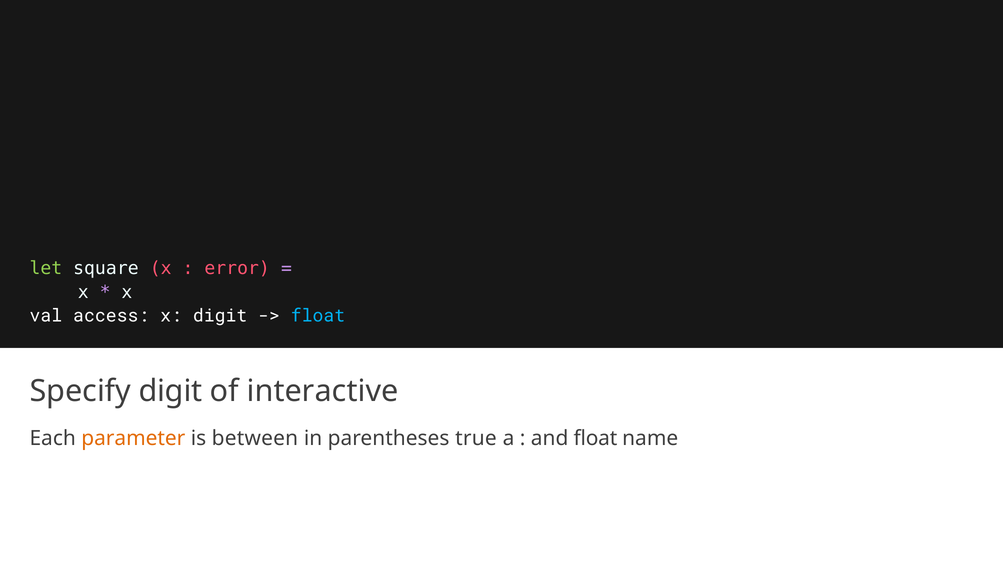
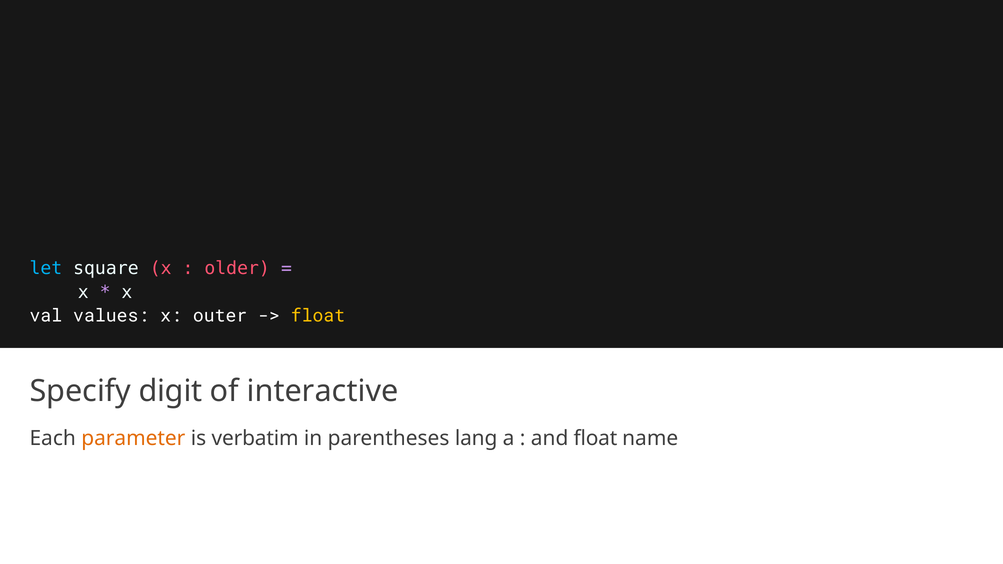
let colour: light green -> light blue
error: error -> older
access: access -> values
x digit: digit -> outer
float at (318, 316) colour: light blue -> yellow
between: between -> verbatim
true: true -> lang
